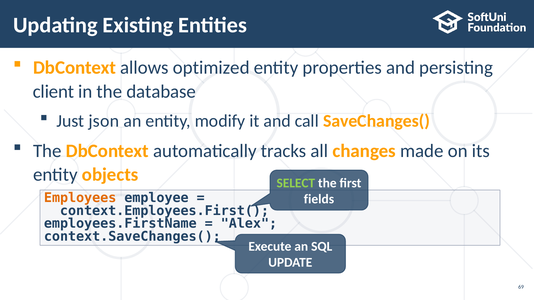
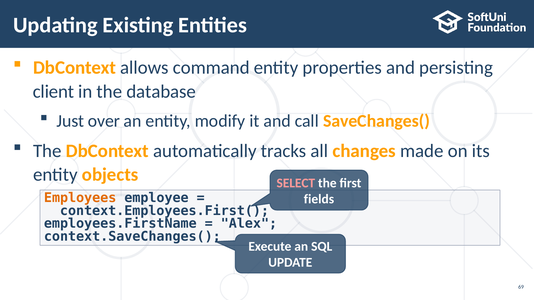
optimized: optimized -> command
json: json -> over
SELECT colour: light green -> pink
